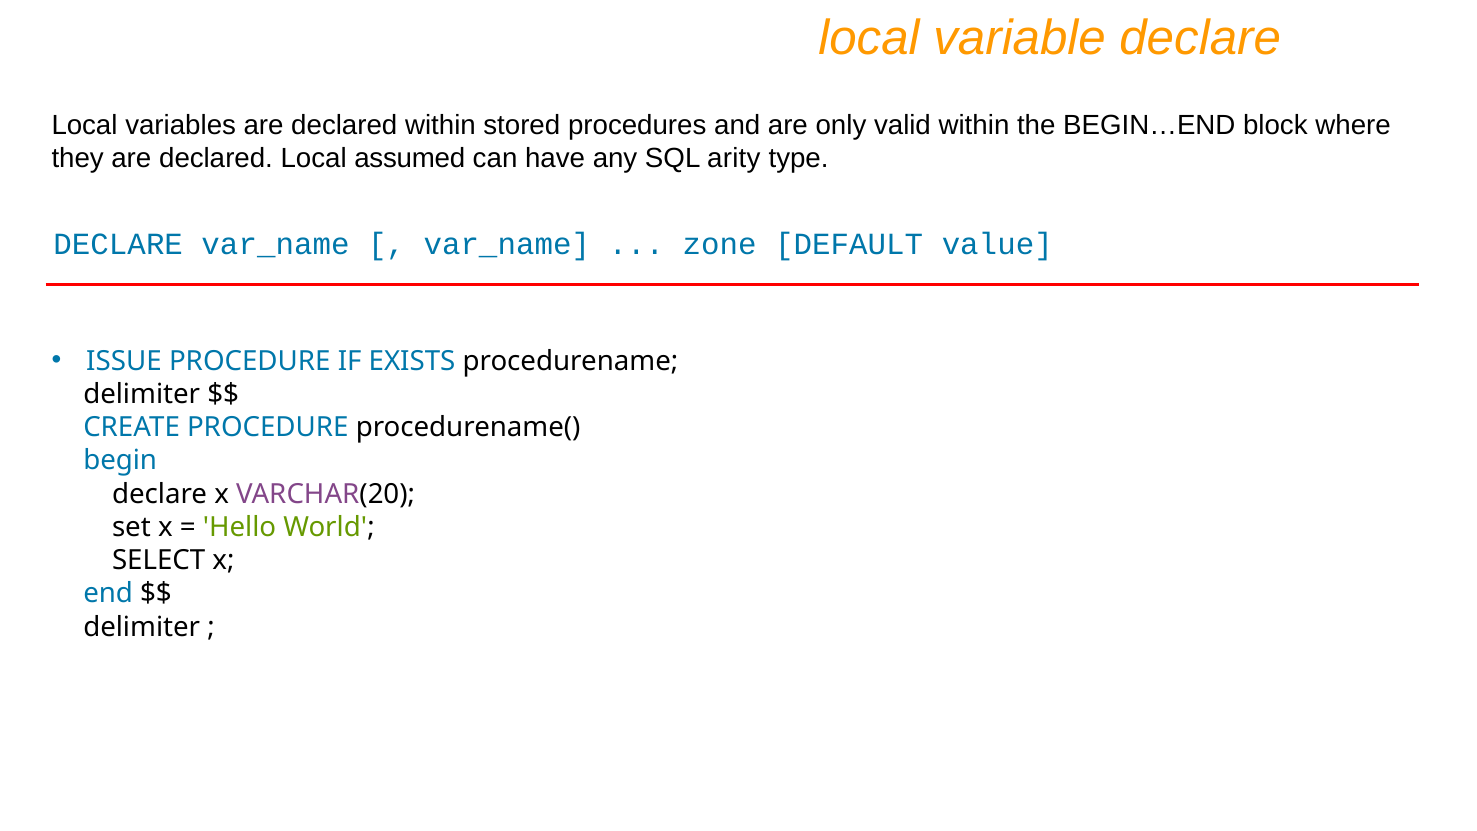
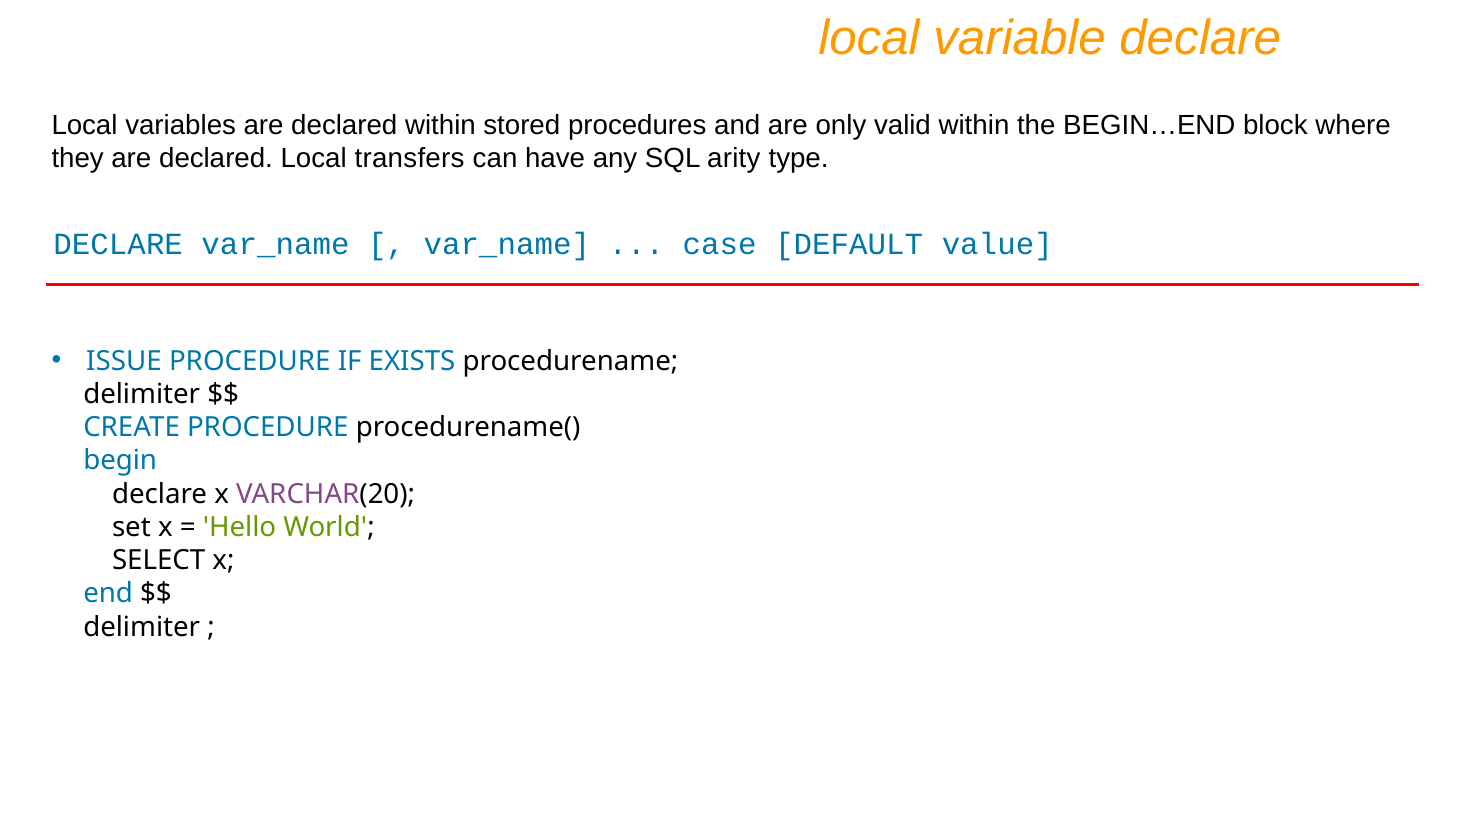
assumed: assumed -> transfers
zone: zone -> case
